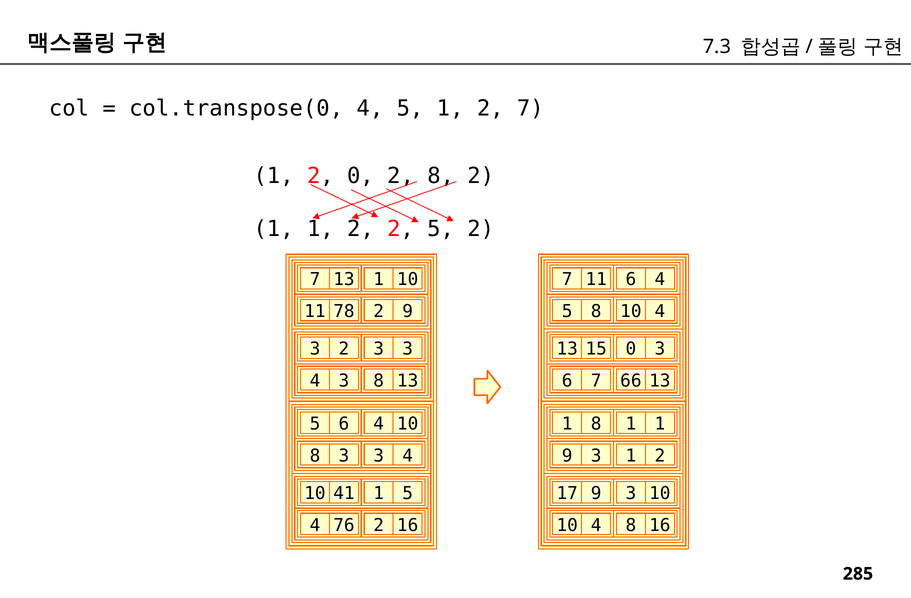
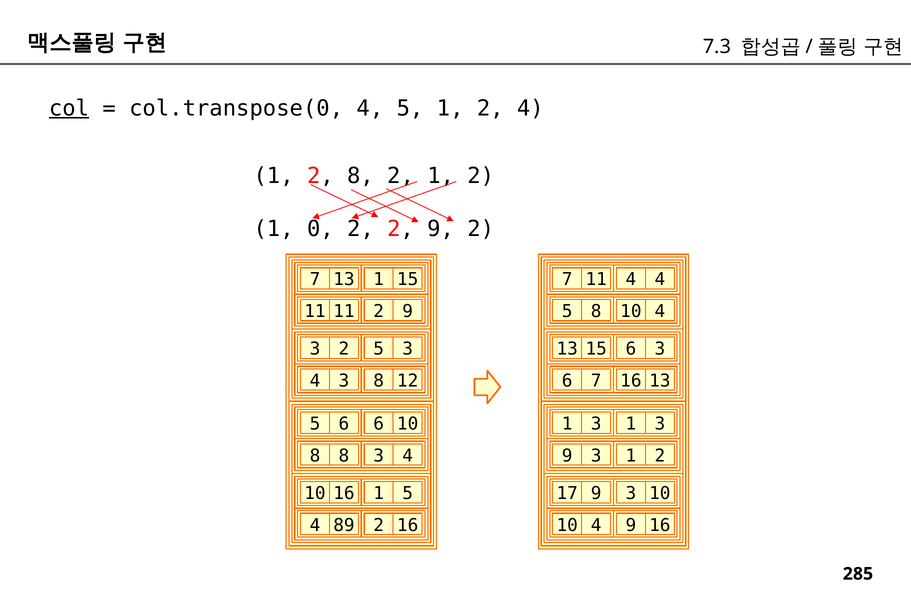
col underline: none -> present
2 7: 7 -> 4
2 0: 0 -> 8
8 at (441, 176): 8 -> 1
1 at (320, 229): 1 -> 0
2 2 5: 5 -> 9
1 10: 10 -> 15
11 6: 6 -> 4
11 78: 78 -> 11
2 3: 3 -> 5
15 0: 0 -> 6
8 13: 13 -> 12
7 66: 66 -> 16
5 6 4: 4 -> 6
8 at (596, 424): 8 -> 3
1 at (660, 424): 1 -> 3
8 3: 3 -> 8
10 41: 41 -> 16
76: 76 -> 89
4 8: 8 -> 9
